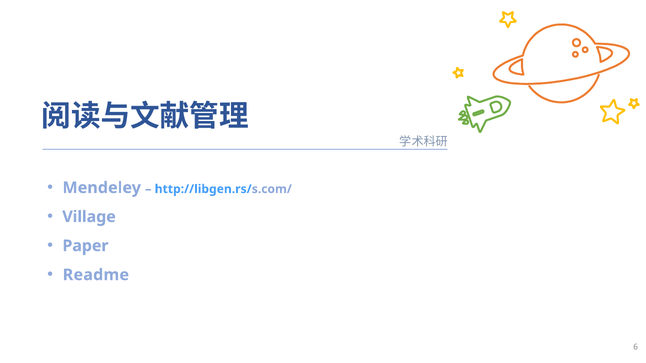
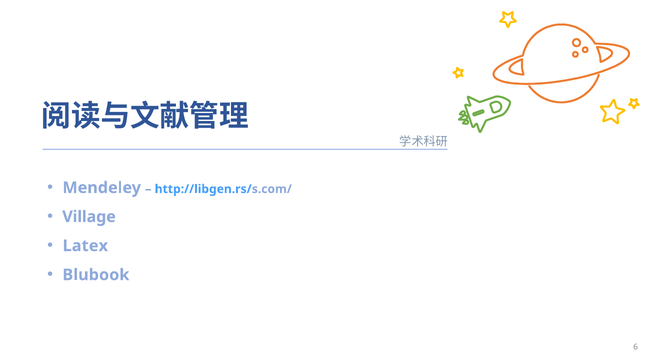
Paper: Paper -> Latex
Readme: Readme -> Blubook
